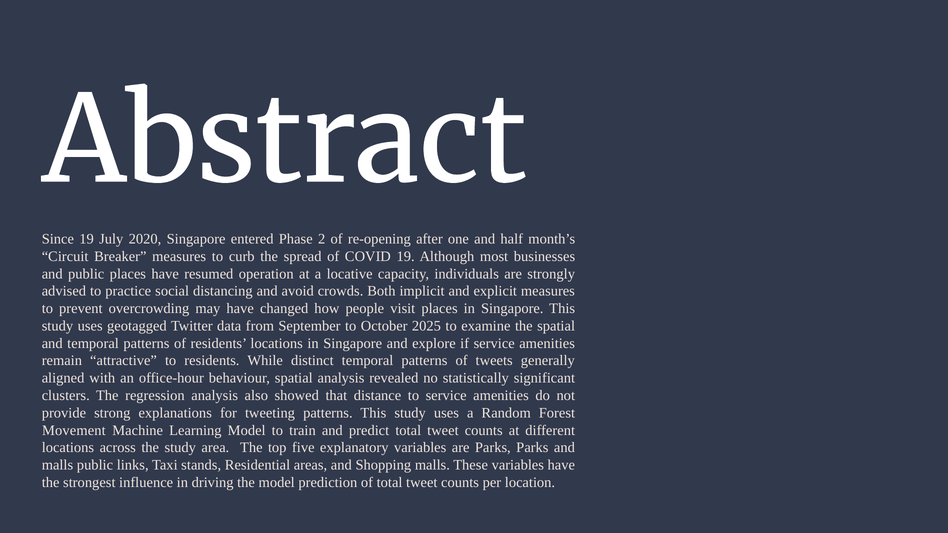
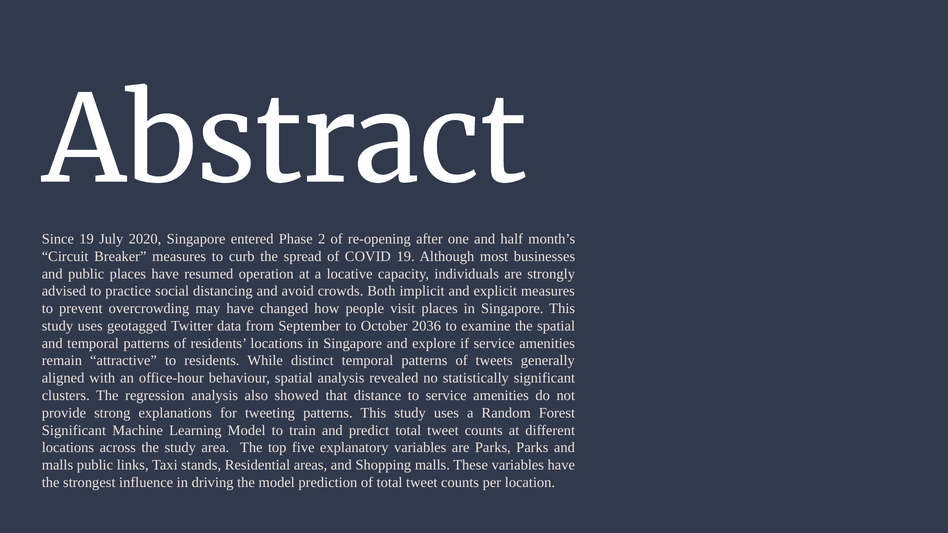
2025: 2025 -> 2036
Movement at (74, 430): Movement -> Significant
